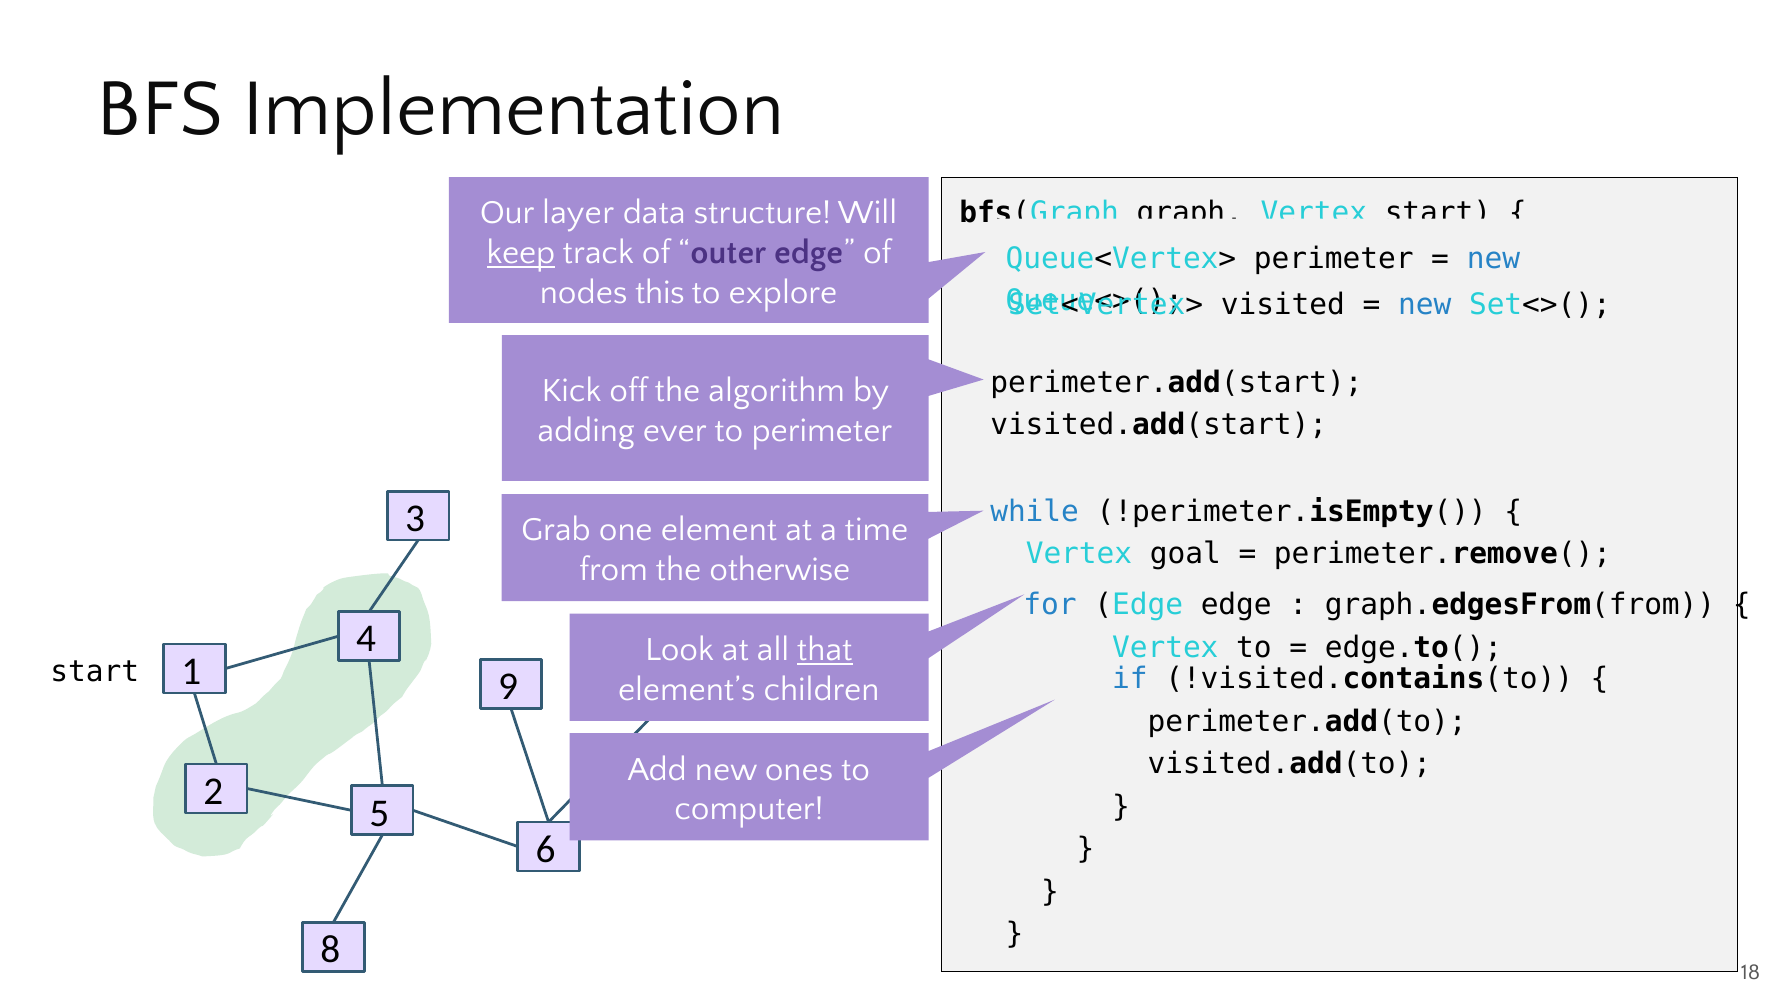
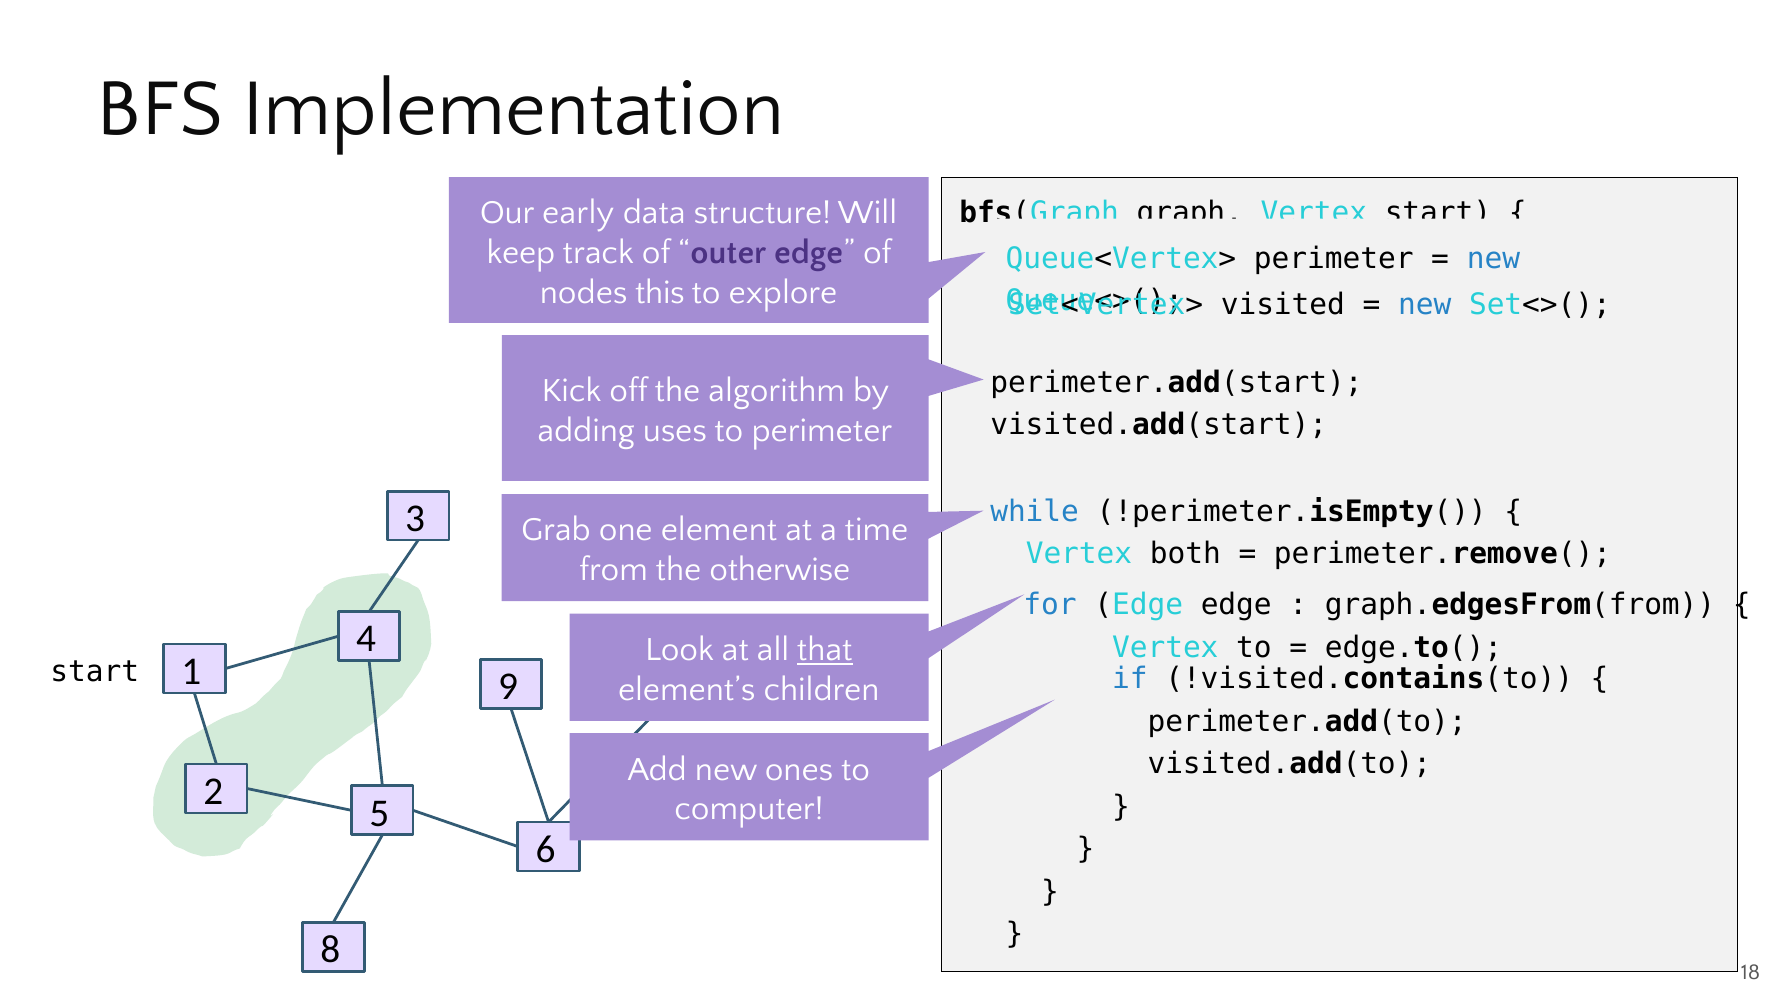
layer: layer -> early
keep underline: present -> none
ever: ever -> uses
goal: goal -> both
